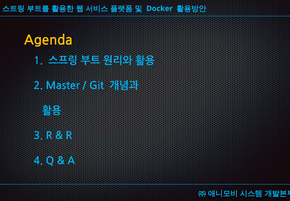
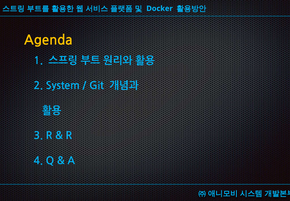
Master: Master -> System
